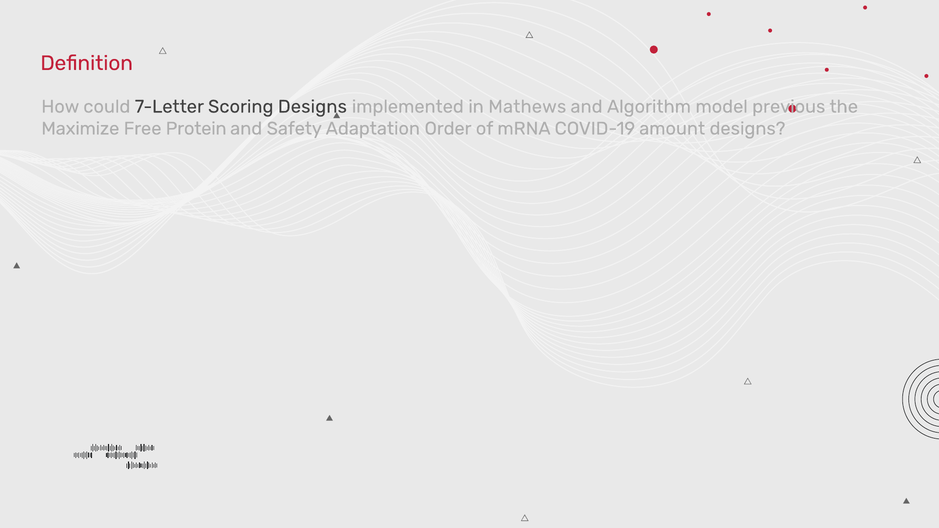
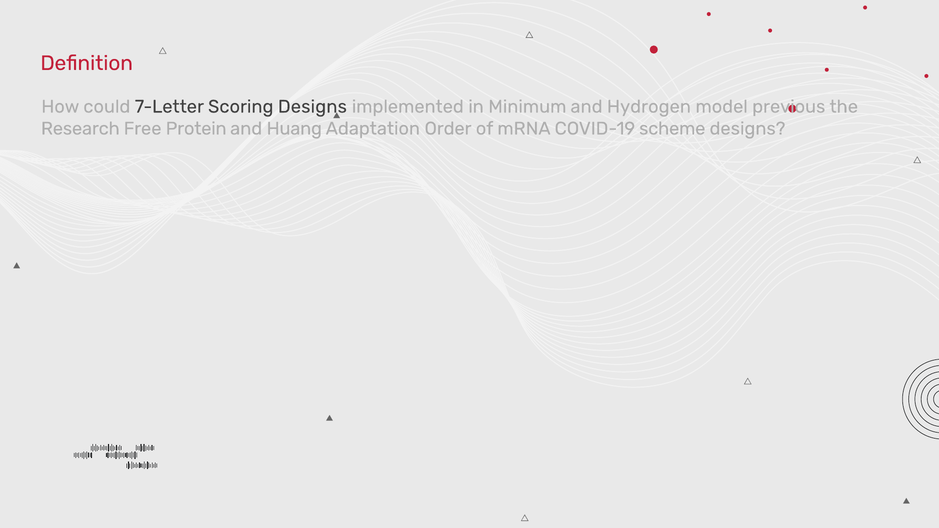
Mathews: Mathews -> Minimum
Algorithm: Algorithm -> Hydrogen
Maximize: Maximize -> Research
Safety: Safety -> Huang
amount: amount -> scheme
